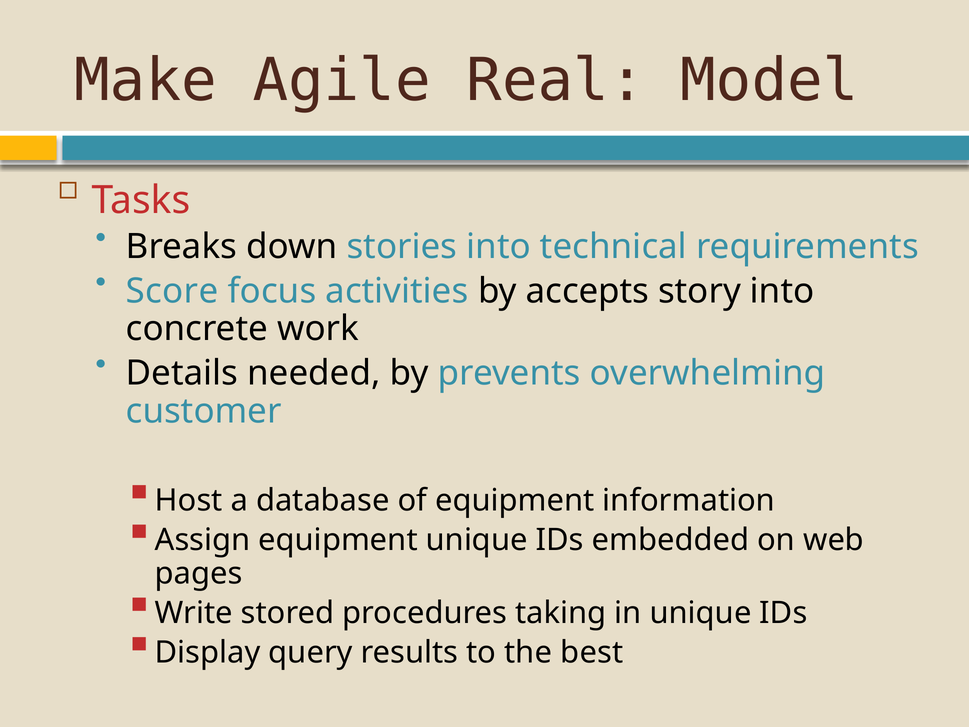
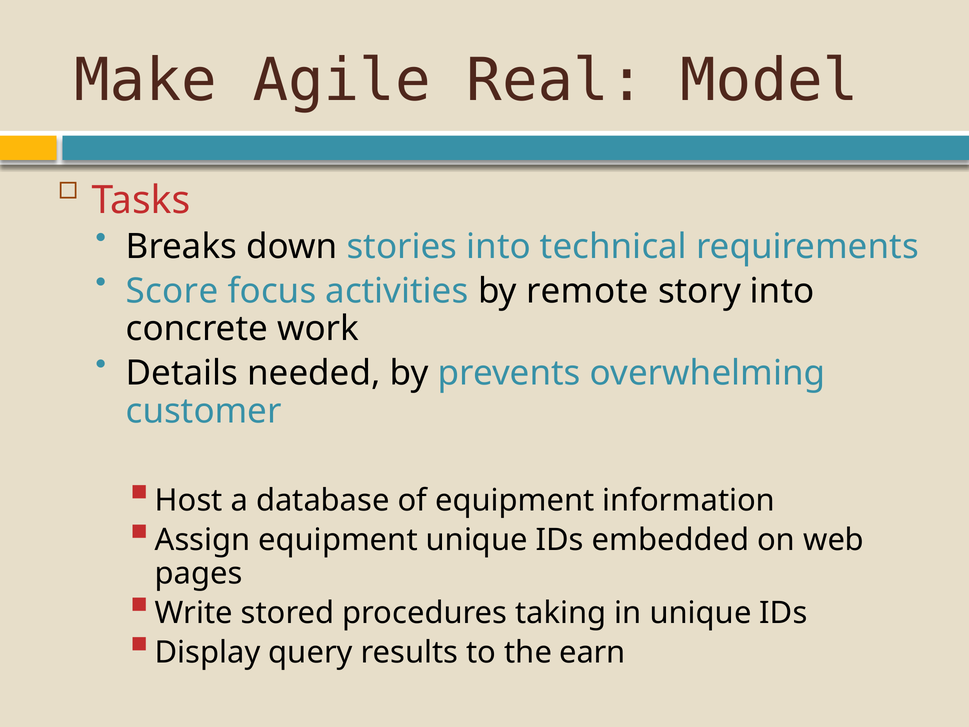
accepts: accepts -> remote
best: best -> earn
